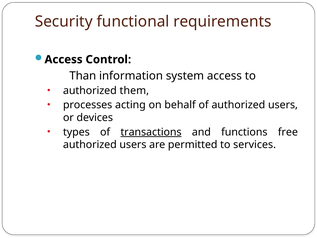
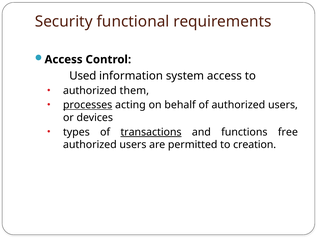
Than: Than -> Used
processes underline: none -> present
services: services -> creation
